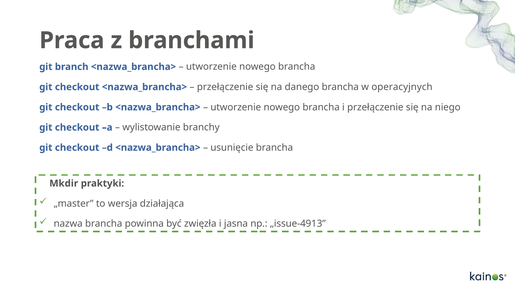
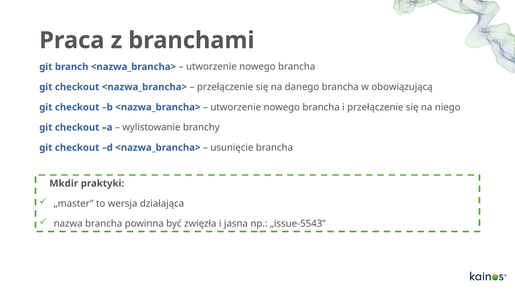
operacyjnych: operacyjnych -> obowiązującą
„issue-4913: „issue-4913 -> „issue-5543
